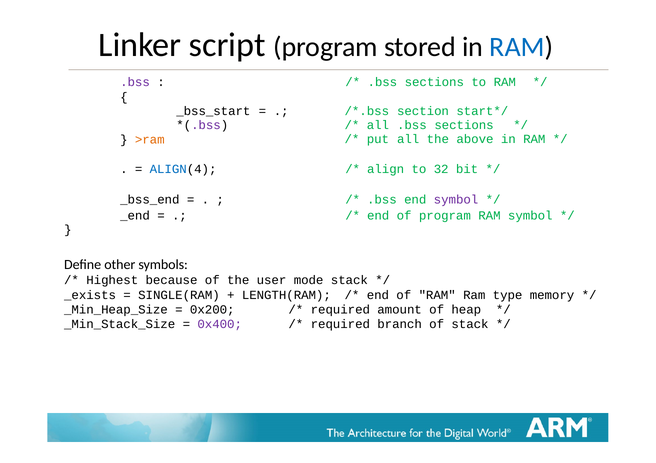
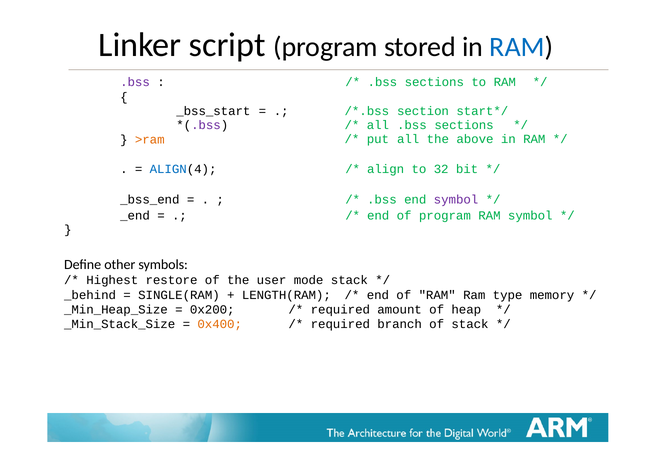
because: because -> restore
_exists: _exists -> _behind
0x400 colour: purple -> orange
